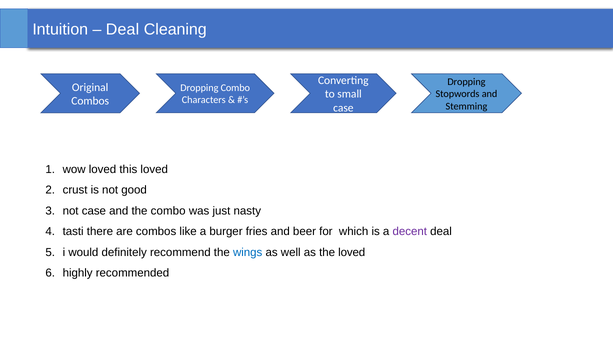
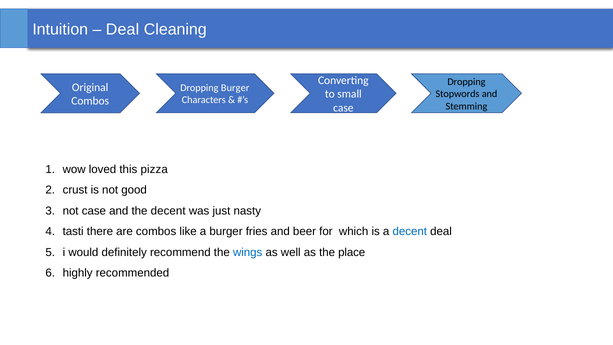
Dropping Combo: Combo -> Burger
this loved: loved -> pizza
the combo: combo -> decent
decent at (410, 231) colour: purple -> blue
the loved: loved -> place
